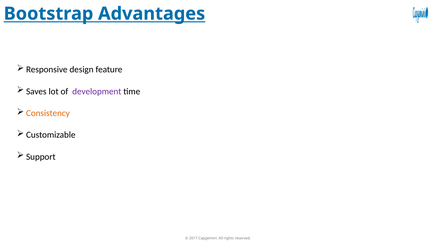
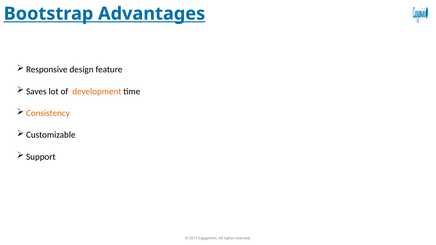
development colour: purple -> orange
